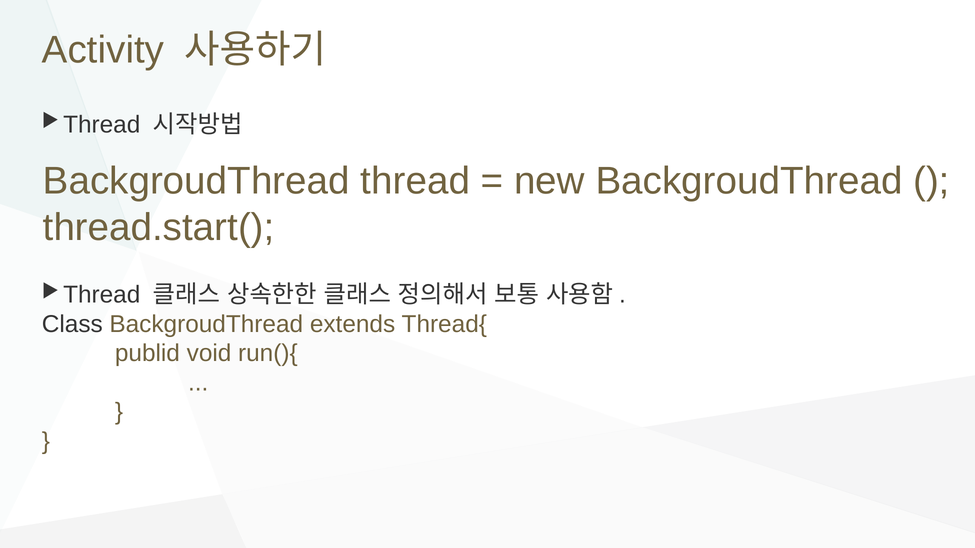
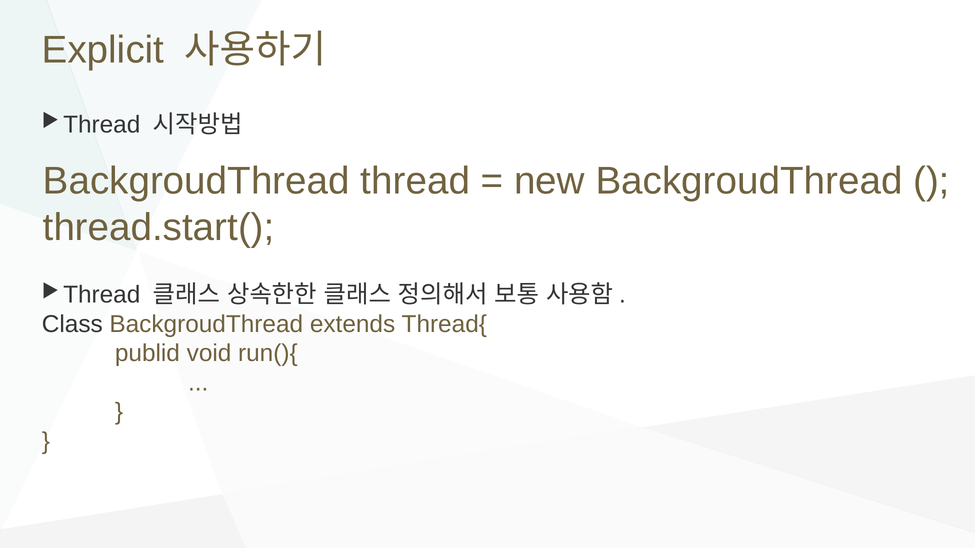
Activity: Activity -> Explicit
